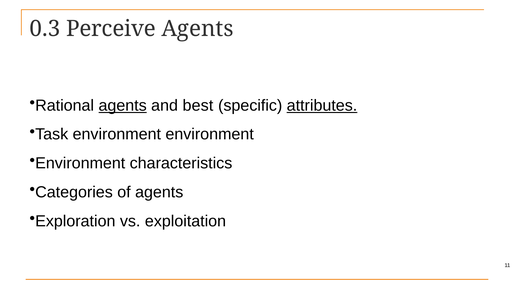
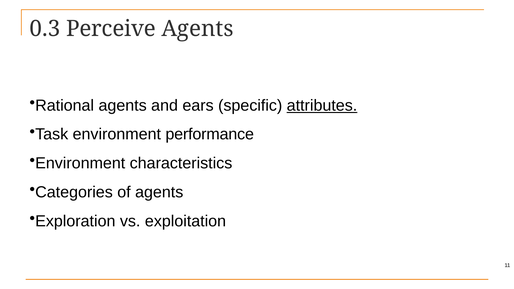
agents at (123, 106) underline: present -> none
best: best -> ears
Task environment environment: environment -> performance
